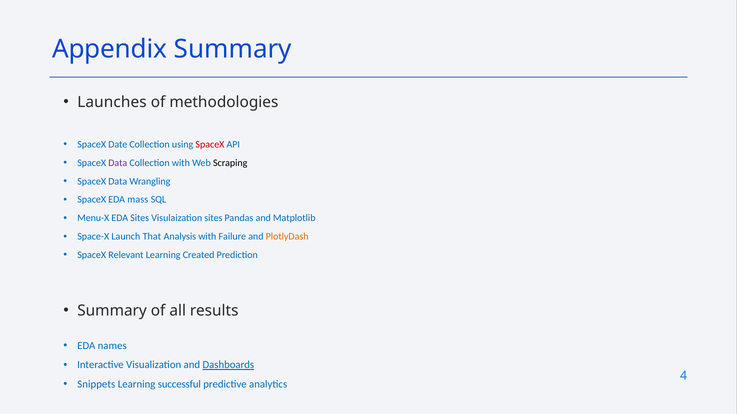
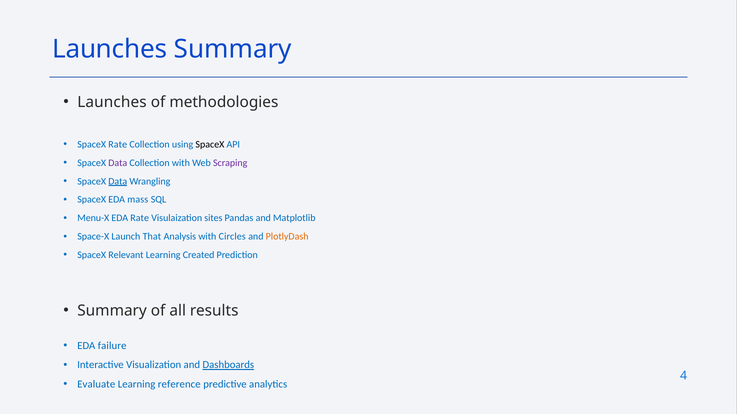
Appendix at (110, 49): Appendix -> Launches
SpaceX Date: Date -> Rate
SpaceX at (210, 145) colour: red -> black
Scraping colour: black -> purple
Data at (118, 181) underline: none -> present
EDA Sites: Sites -> Rate
Failure: Failure -> Circles
names: names -> failure
Snippets: Snippets -> Evaluate
successful: successful -> reference
